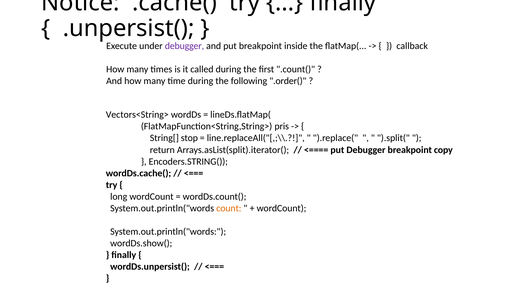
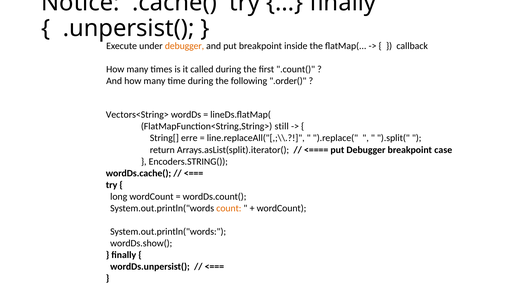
debugger at (185, 46) colour: purple -> orange
pris: pris -> still
stop: stop -> erre
copy: copy -> case
